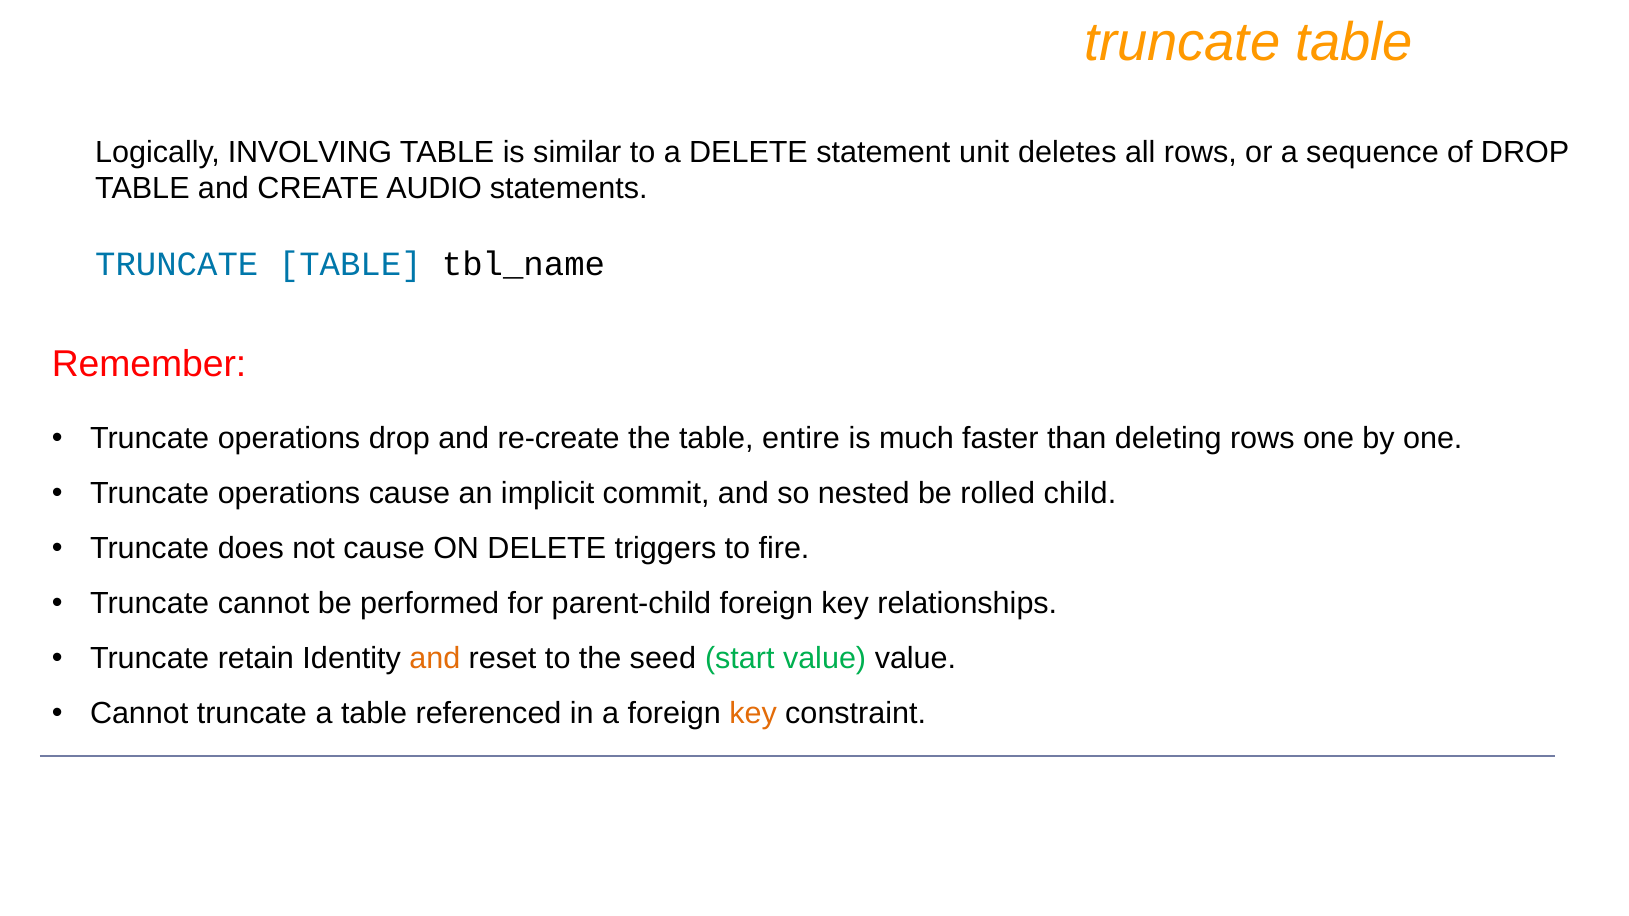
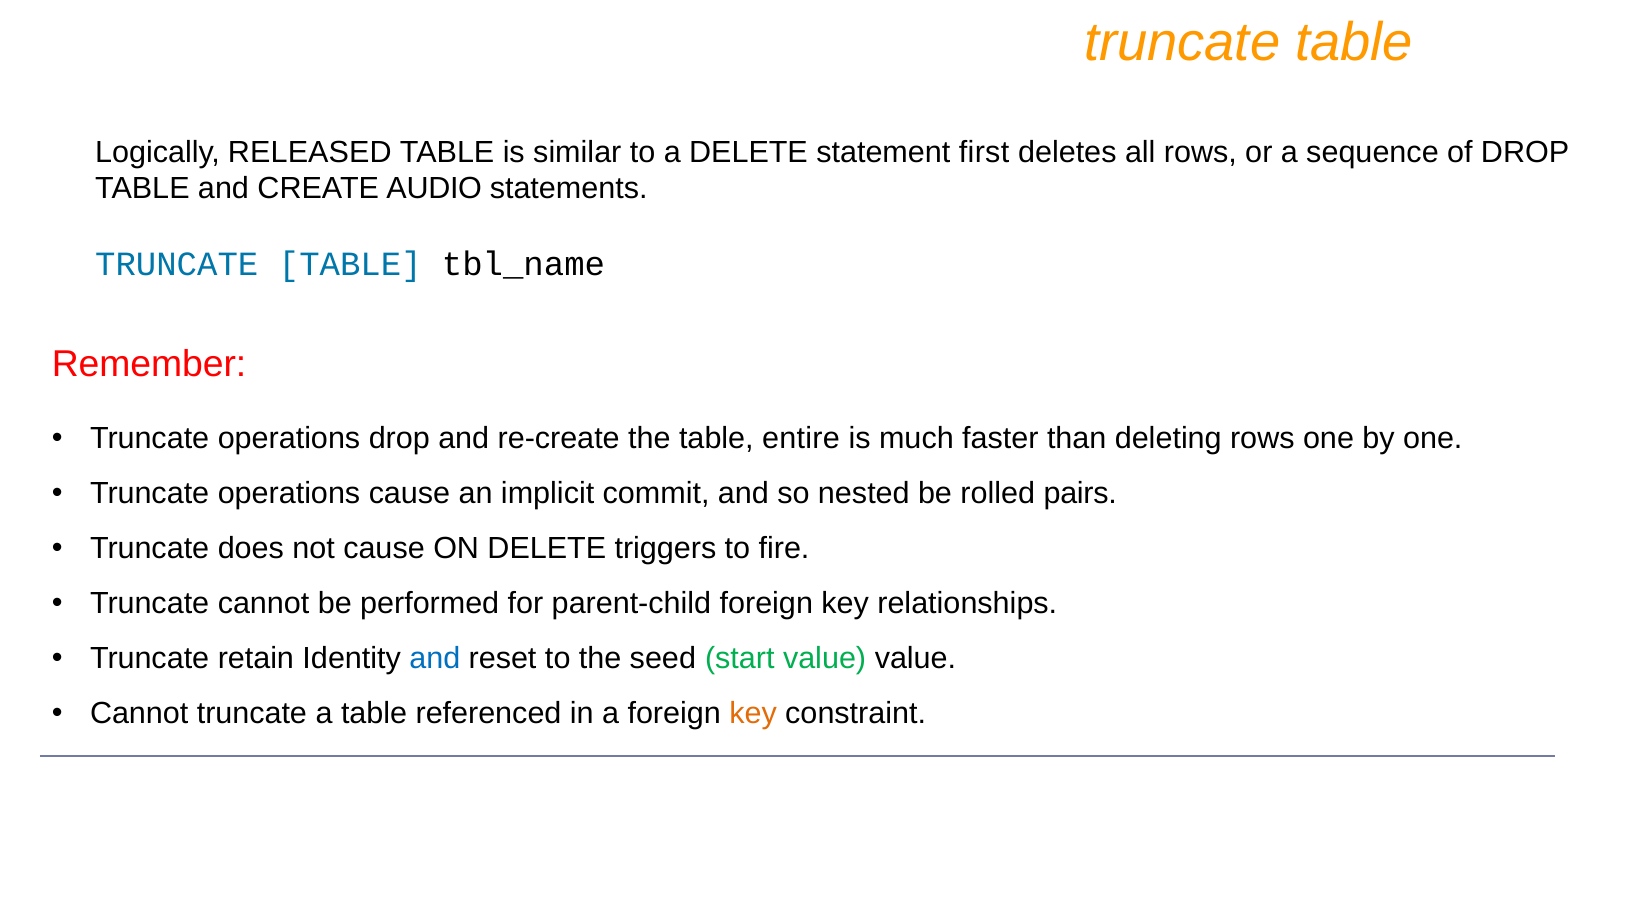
INVOLVING: INVOLVING -> RELEASED
unit: unit -> first
child: child -> pairs
and at (435, 659) colour: orange -> blue
